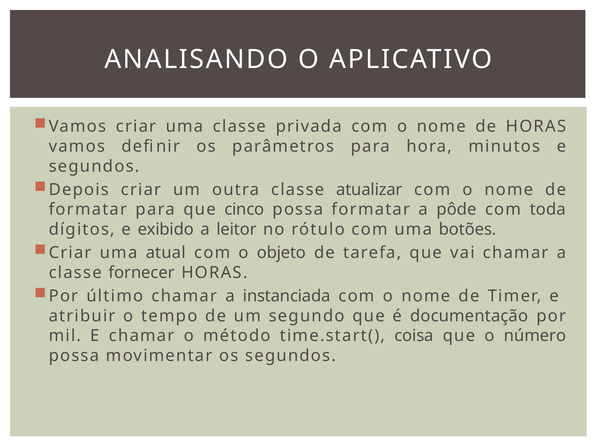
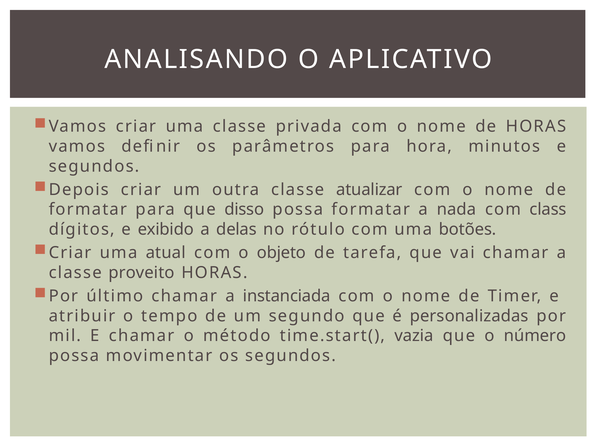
cinco: cinco -> disso
pôde: pôde -> nada
toda: toda -> class
leitor: leitor -> delas
fornecer: fornecer -> proveito
documentação: documentação -> personalizadas
coisa: coisa -> vazia
